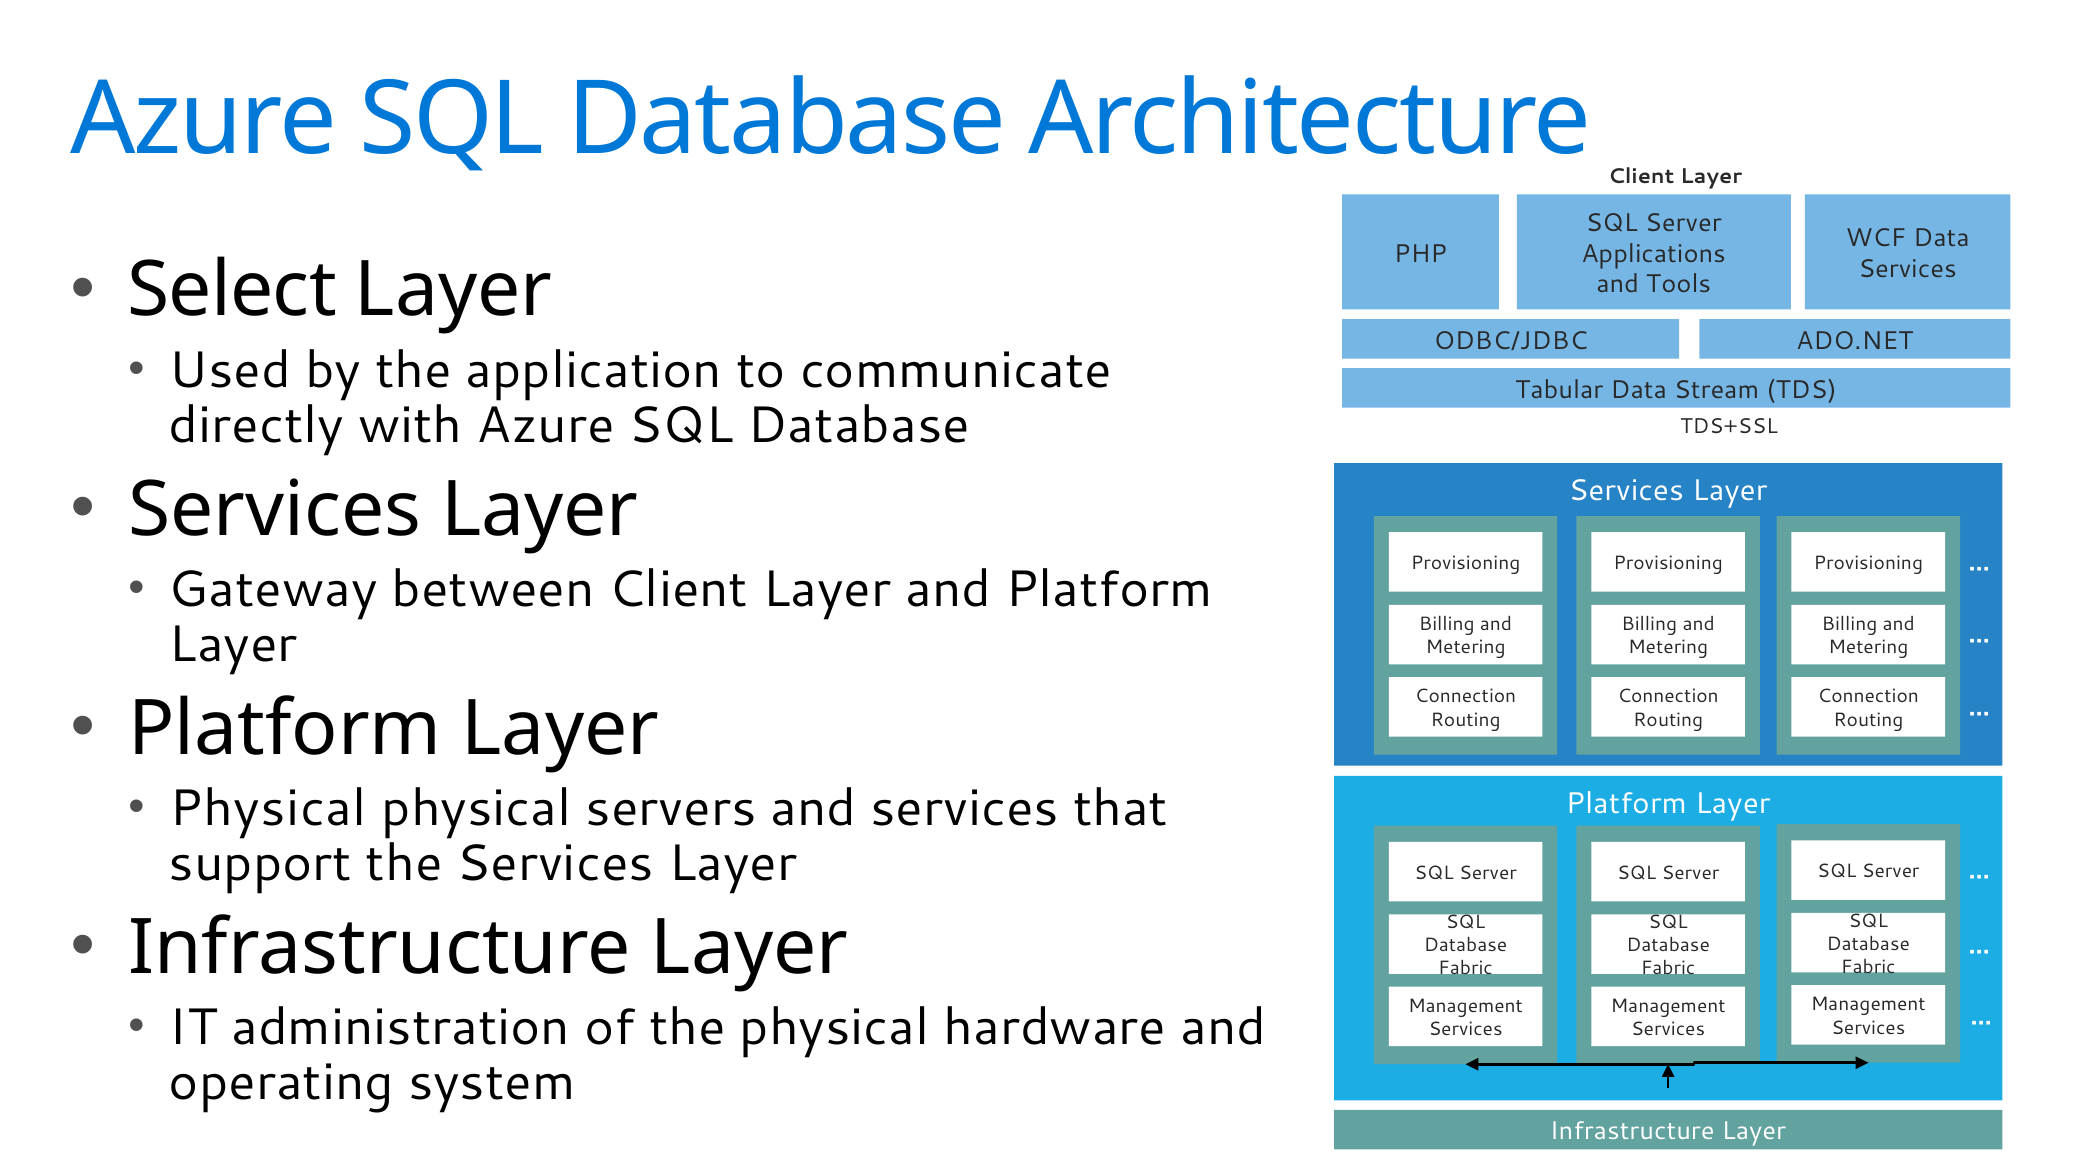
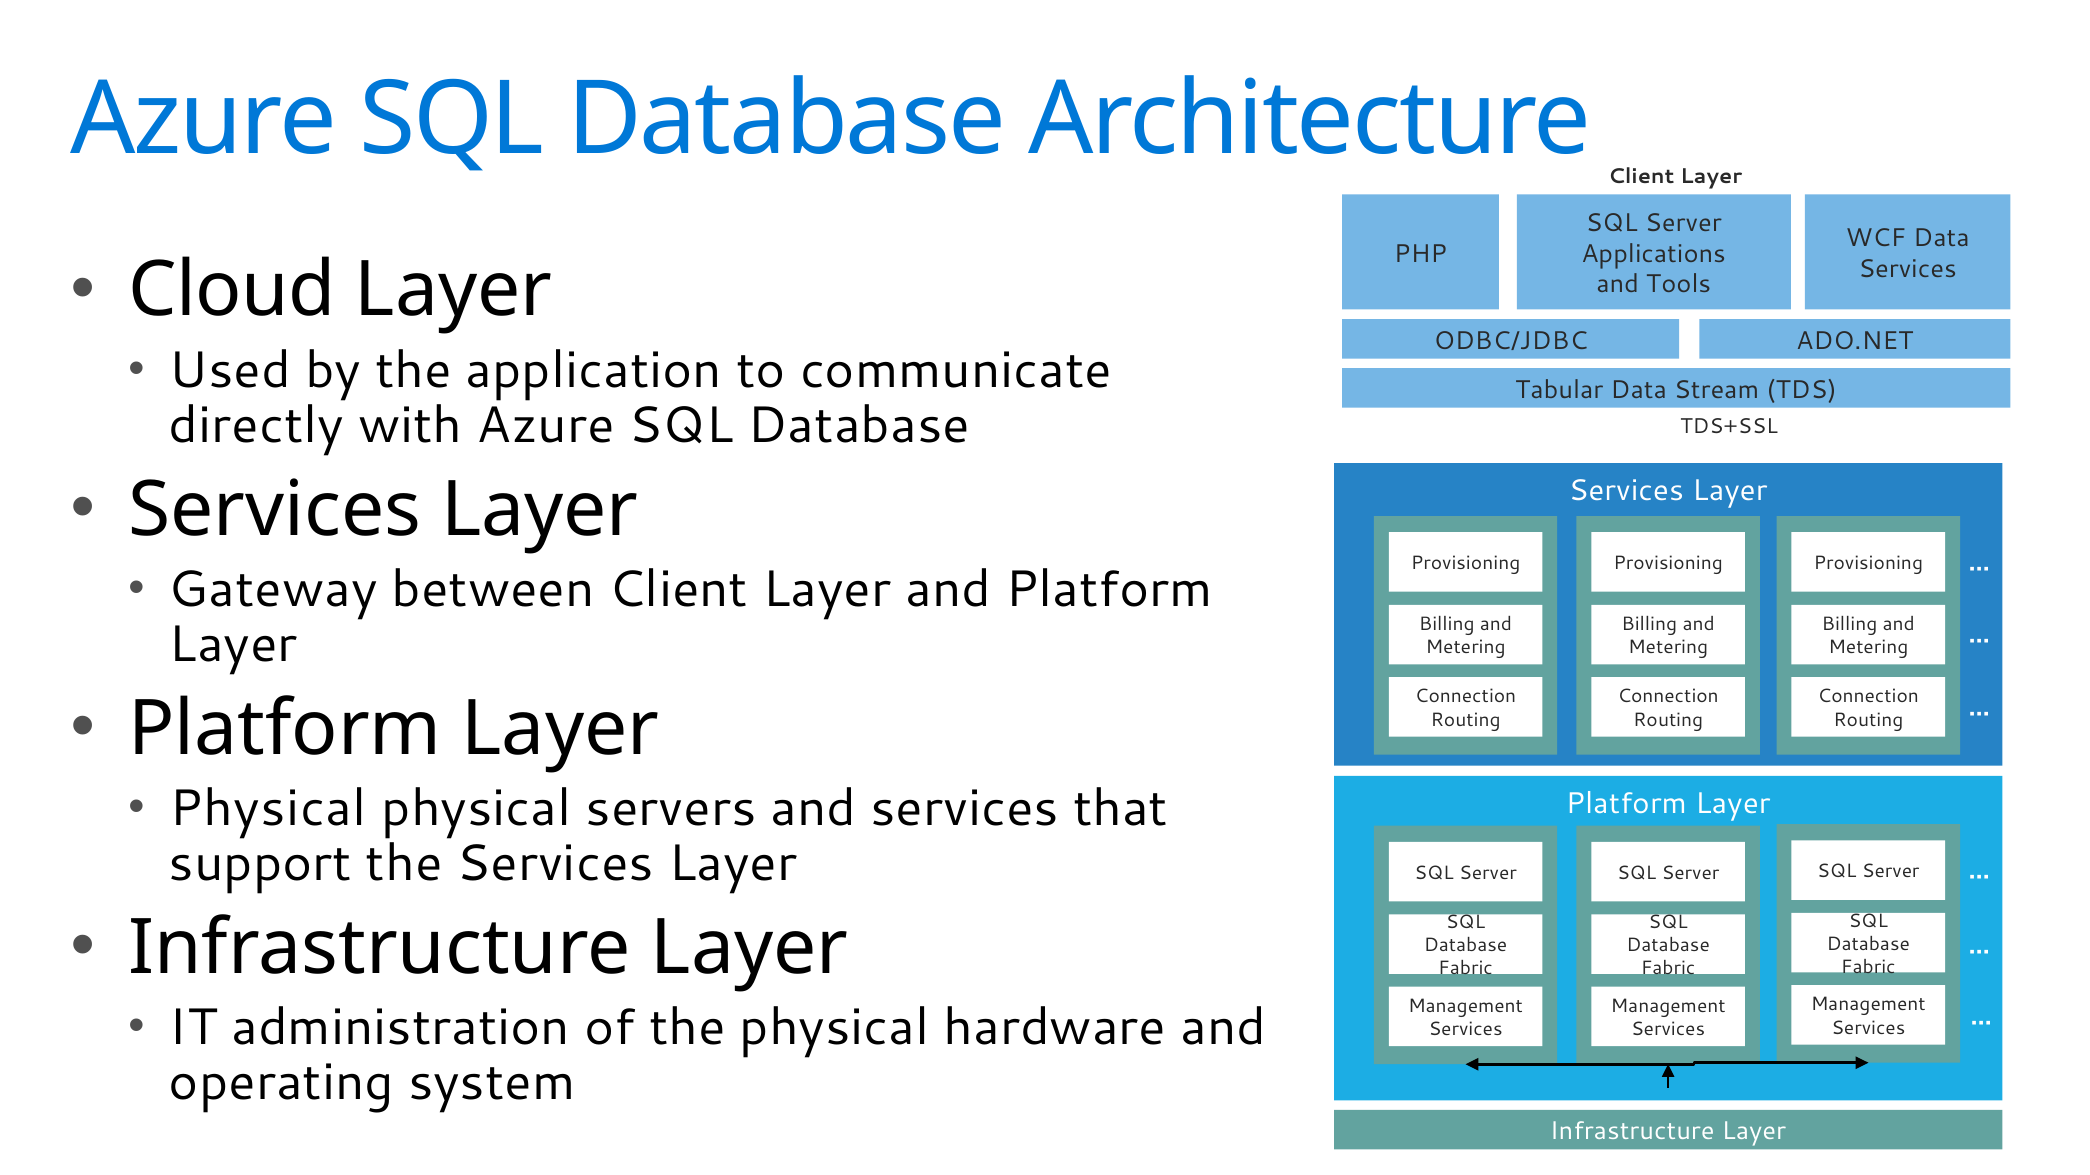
Select: Select -> Cloud
